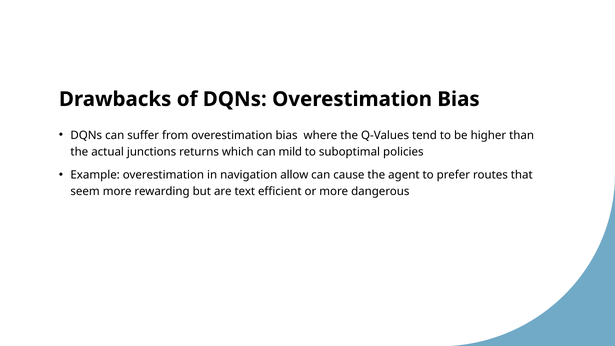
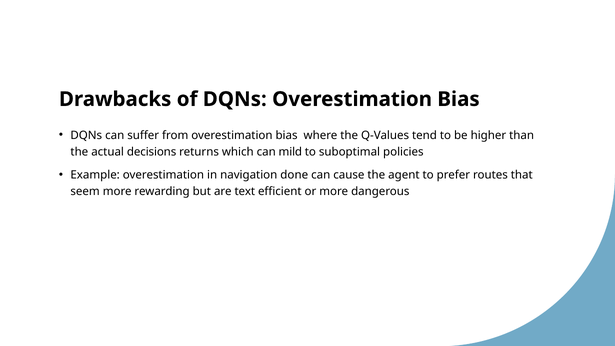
junctions: junctions -> decisions
allow: allow -> done
